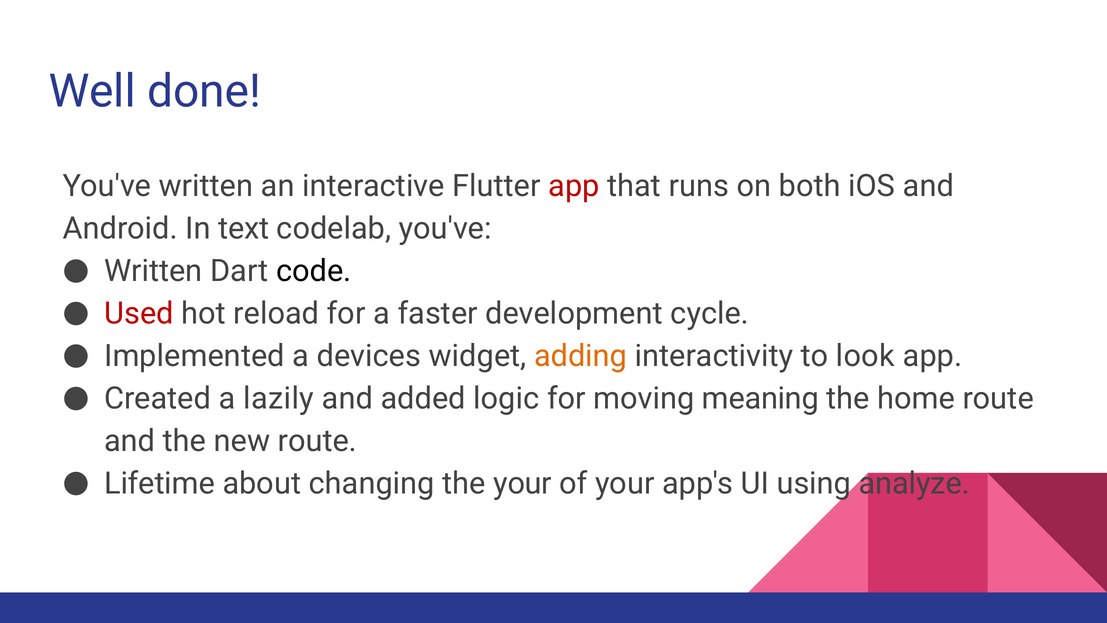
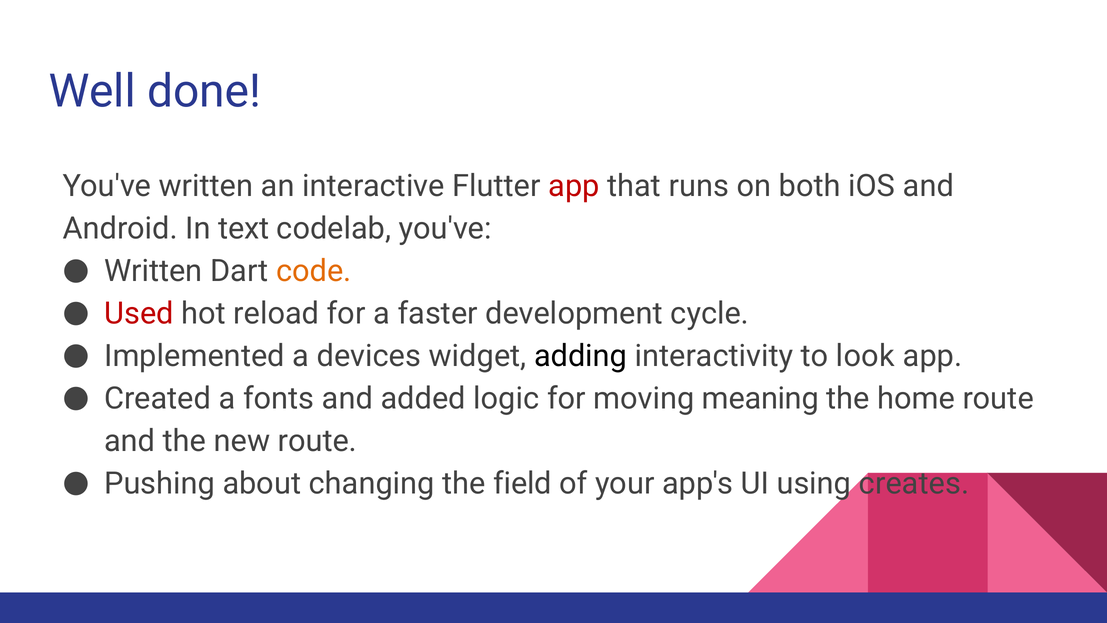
code colour: black -> orange
adding colour: orange -> black
lazily: lazily -> fonts
Lifetime: Lifetime -> Pushing
the your: your -> field
analyze: analyze -> creates
